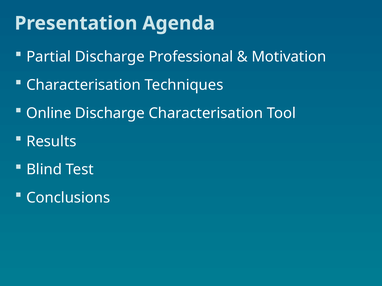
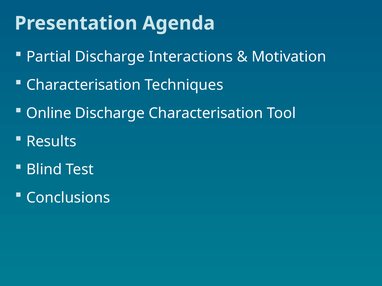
Professional: Professional -> Interactions
